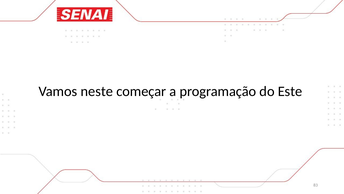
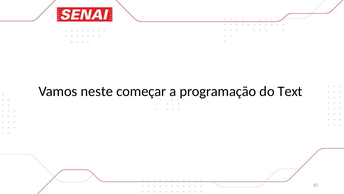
Este: Este -> Text
